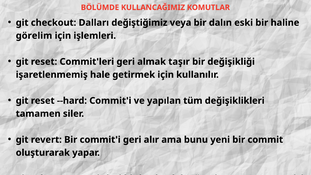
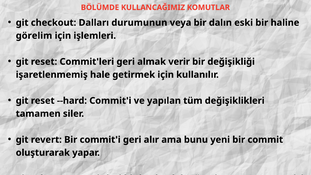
değiştiğimiz: değiştiğimiz -> durumunun
almak taşır: taşır -> verir
